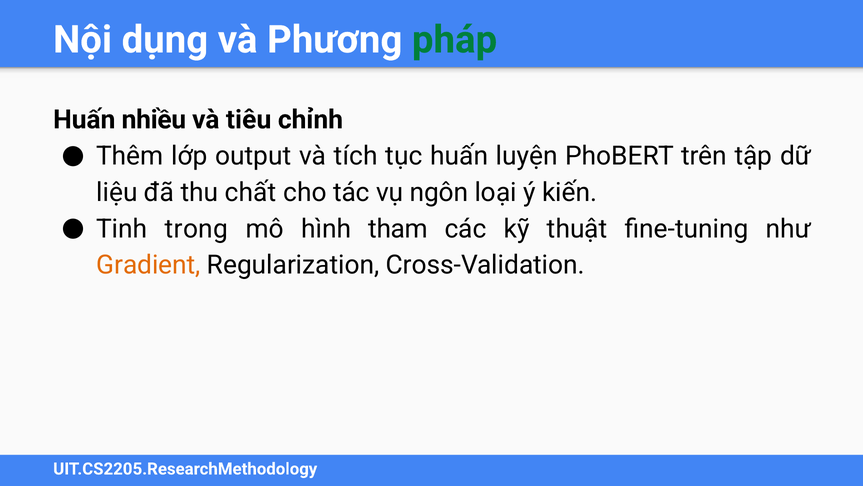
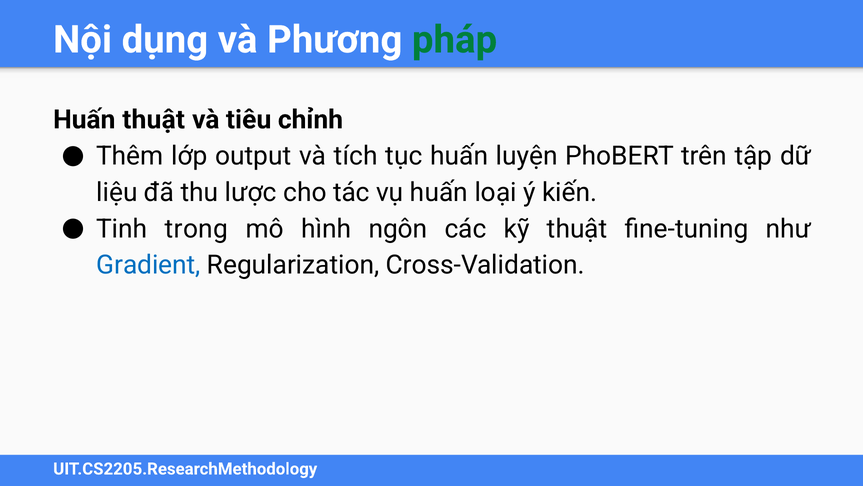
Huấn nhiều: nhiều -> thuật
chất: chất -> lược
vụ ngôn: ngôn -> huấn
tham: tham -> ngôn
Gradient colour: orange -> blue
